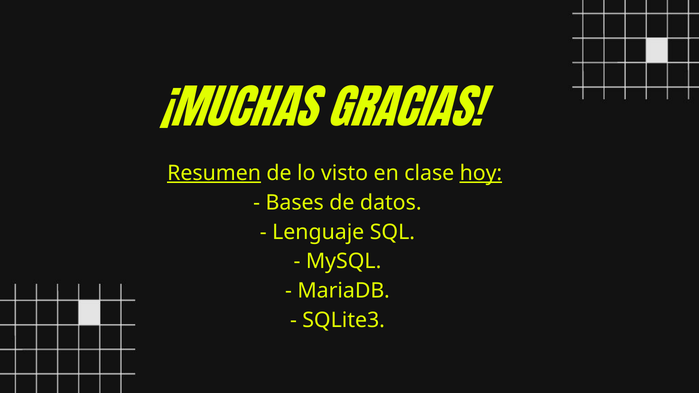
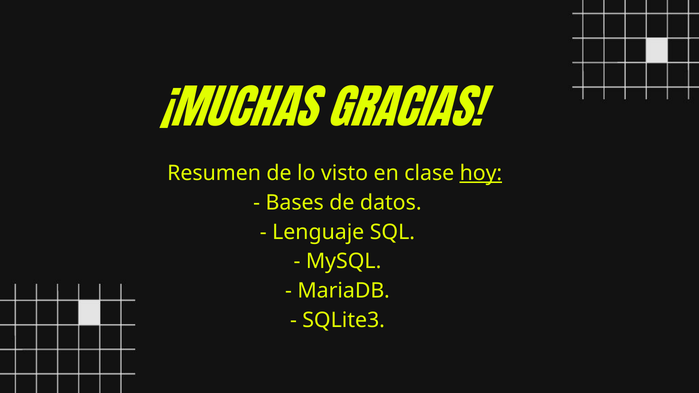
Resumen underline: present -> none
